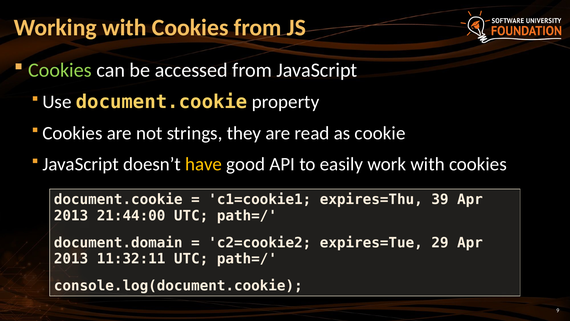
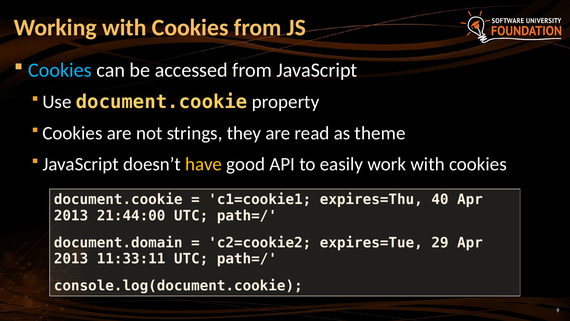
Cookies at (60, 70) colour: light green -> light blue
cookie: cookie -> theme
39: 39 -> 40
11:32:11: 11:32:11 -> 11:33:11
